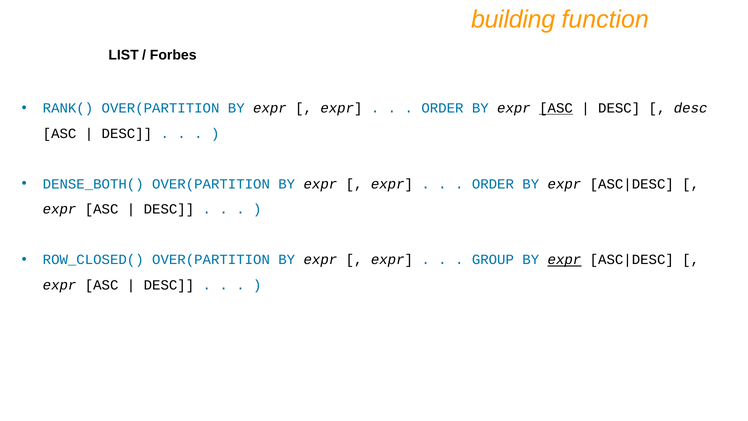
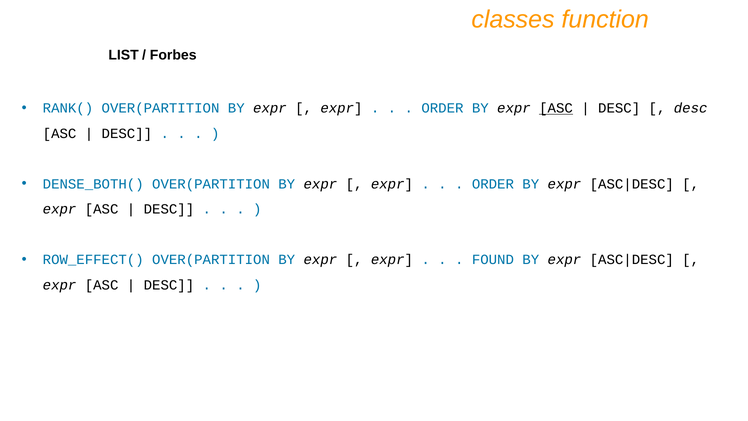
building: building -> classes
ROW_CLOSED(: ROW_CLOSED( -> ROW_EFFECT(
GROUP: GROUP -> FOUND
expr at (564, 260) underline: present -> none
